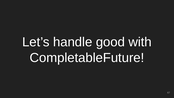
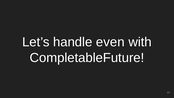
good: good -> even
